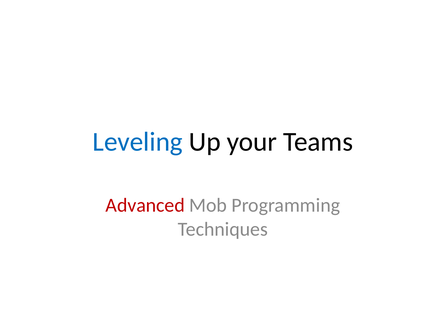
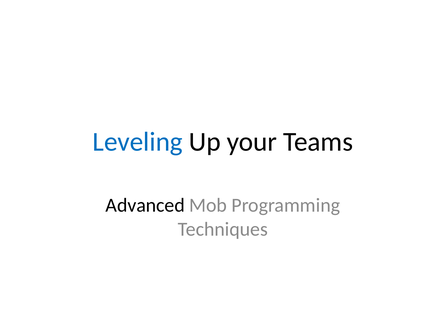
Advanced colour: red -> black
